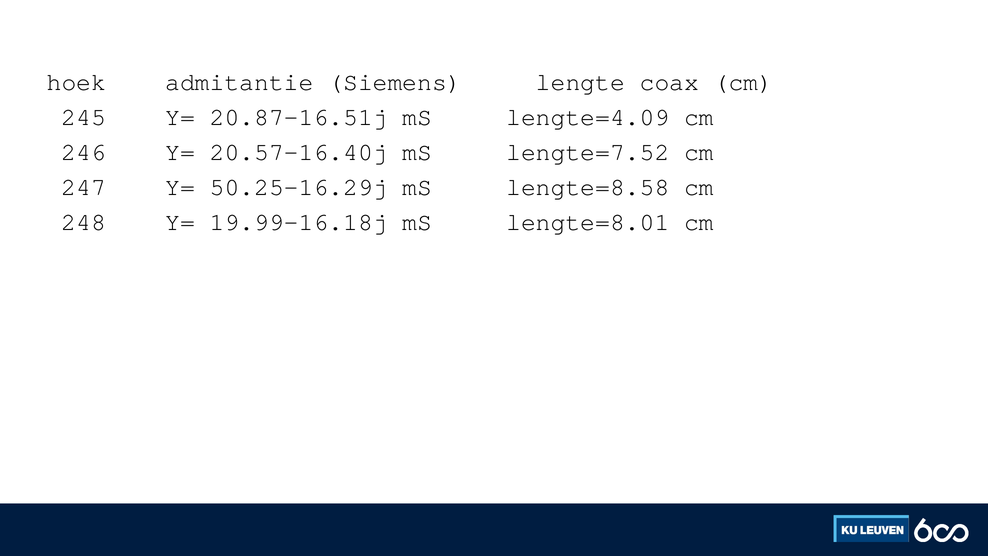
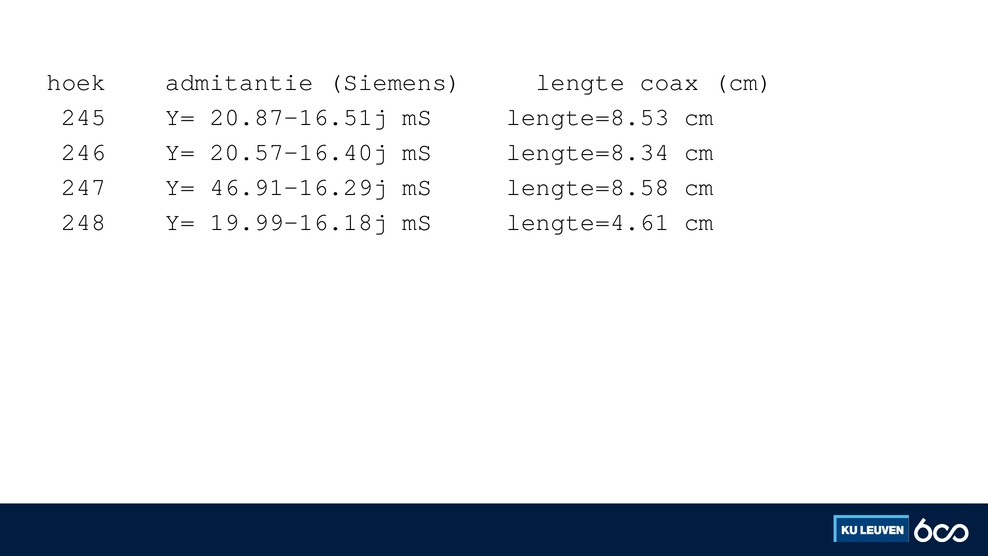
lengte=4.09: lengte=4.09 -> lengte=8.53
lengte=7.52: lengte=7.52 -> lengte=8.34
50.25-16.29j: 50.25-16.29j -> 46.91-16.29j
lengte=8.01: lengte=8.01 -> lengte=4.61
